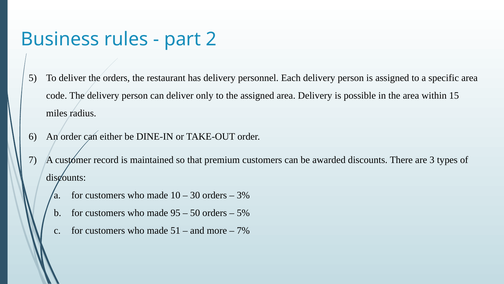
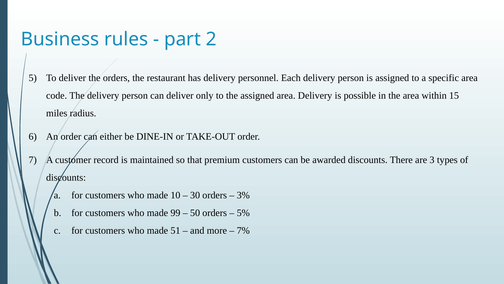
95: 95 -> 99
